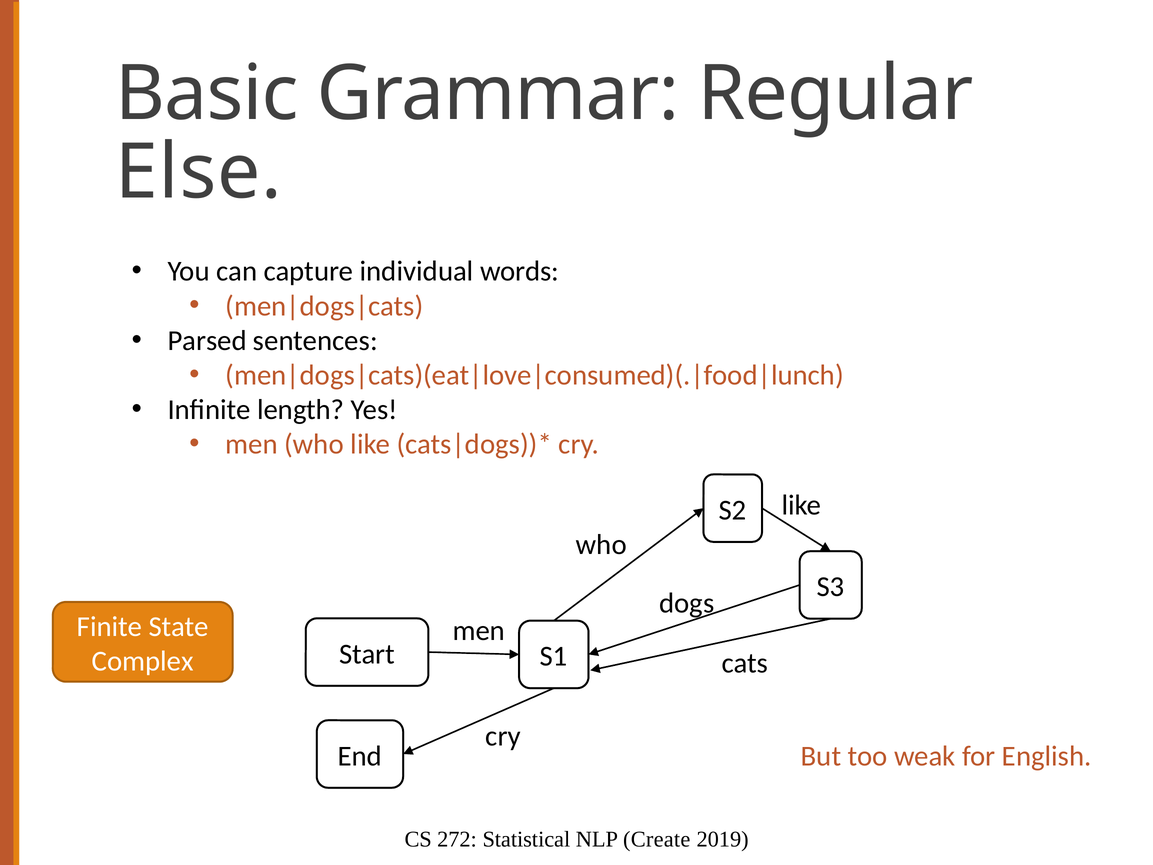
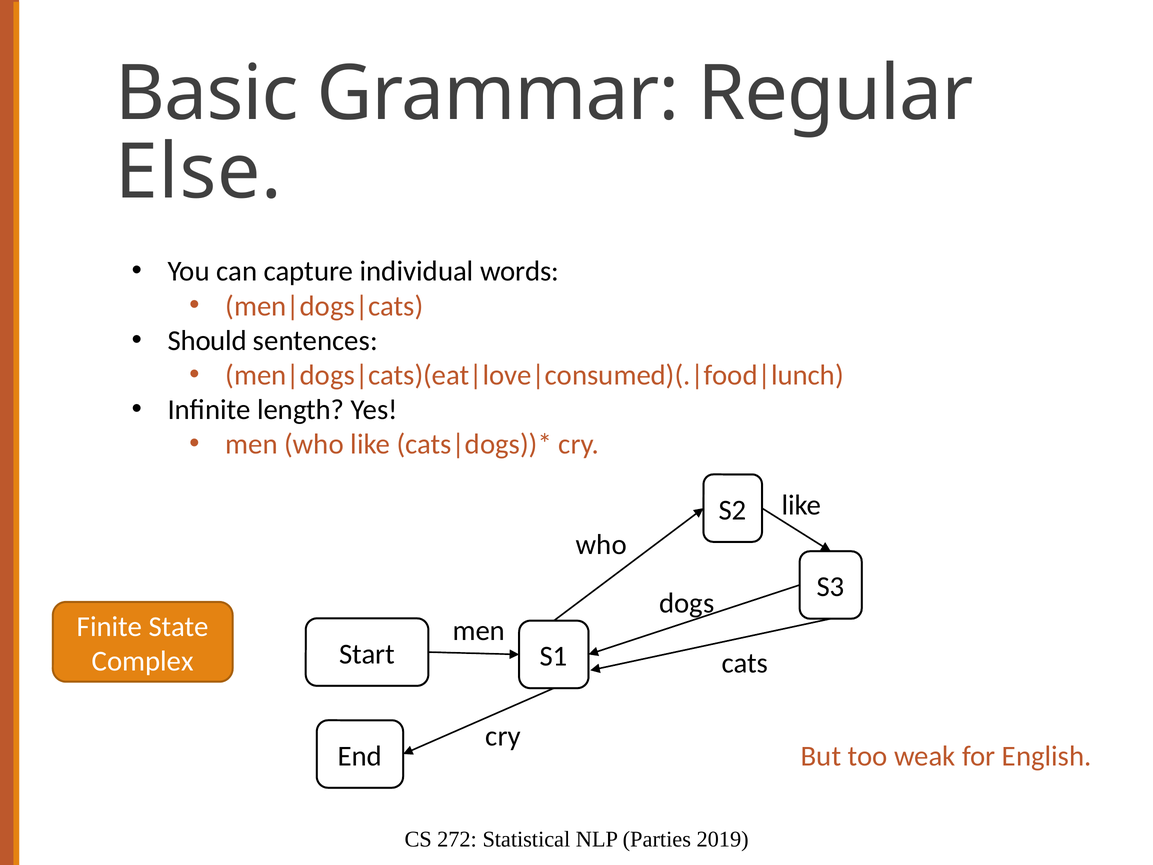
Parsed: Parsed -> Should
Create: Create -> Parties
